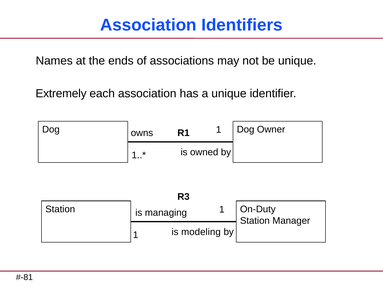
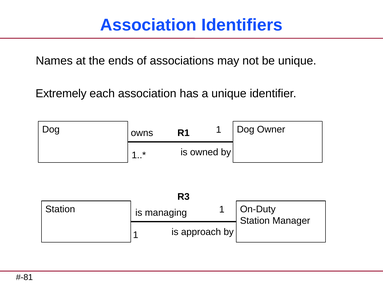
modeling: modeling -> approach
